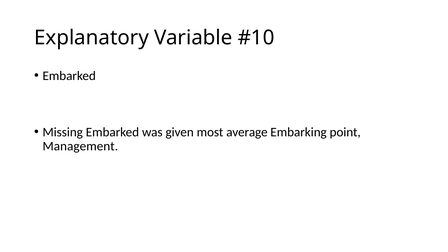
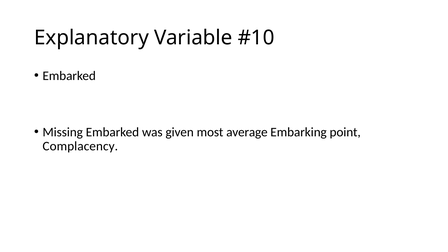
Management: Management -> Complacency
